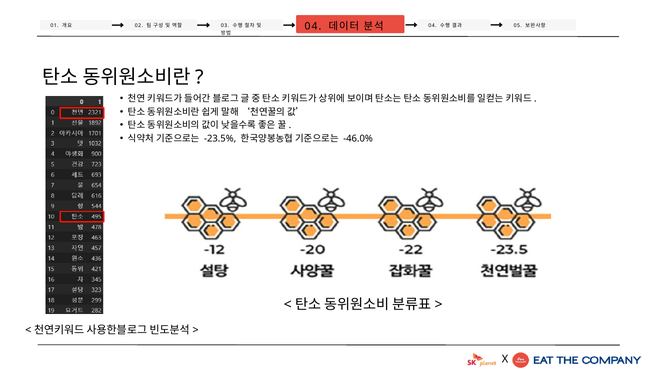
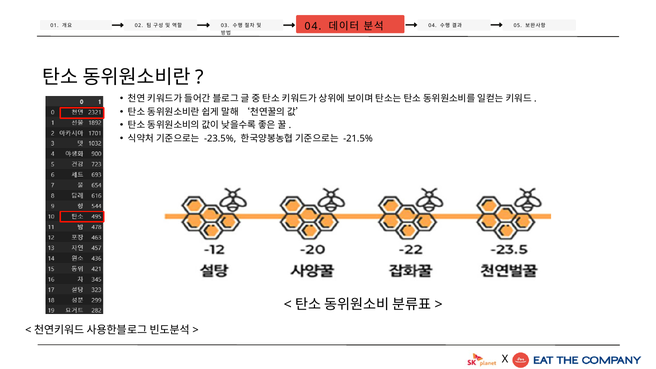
-46.0%: -46.0% -> -21.5%
